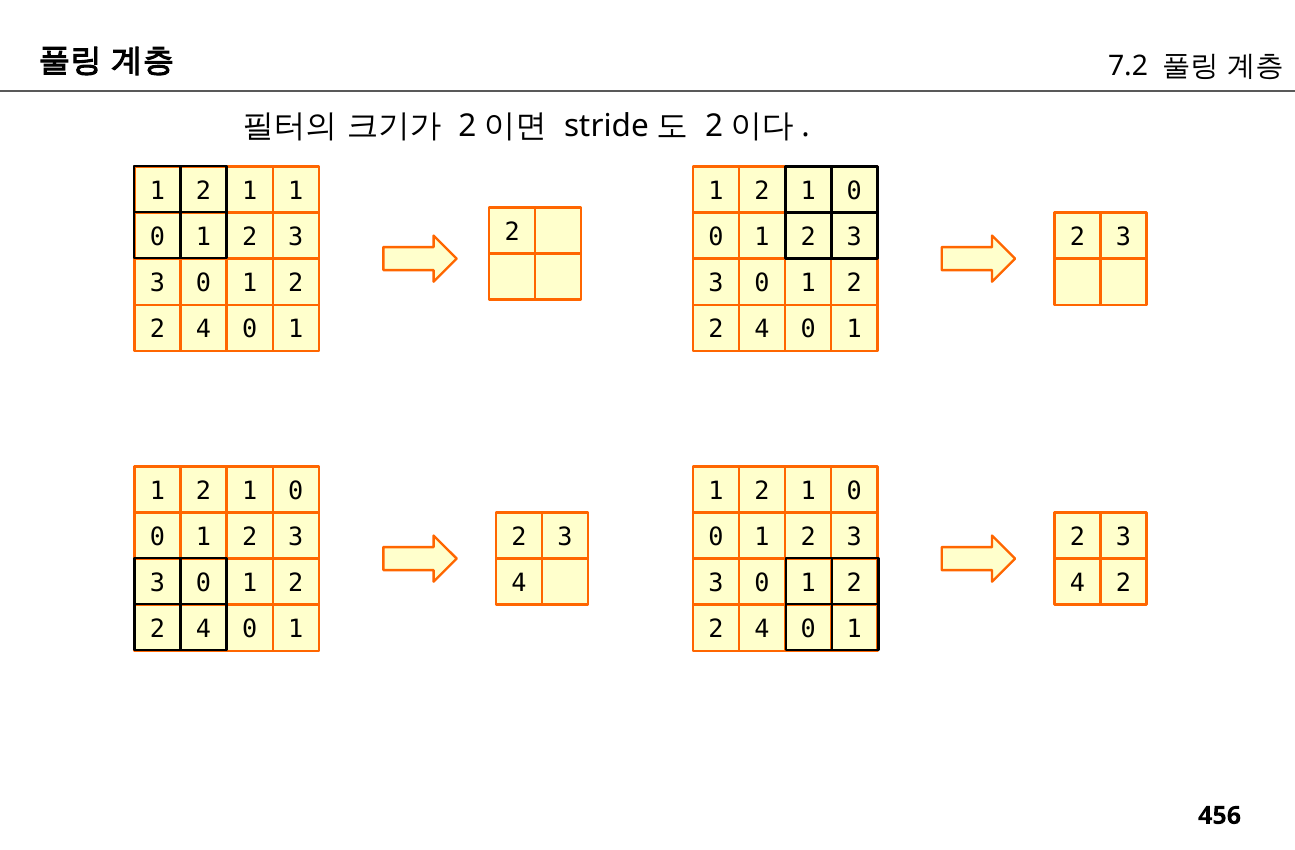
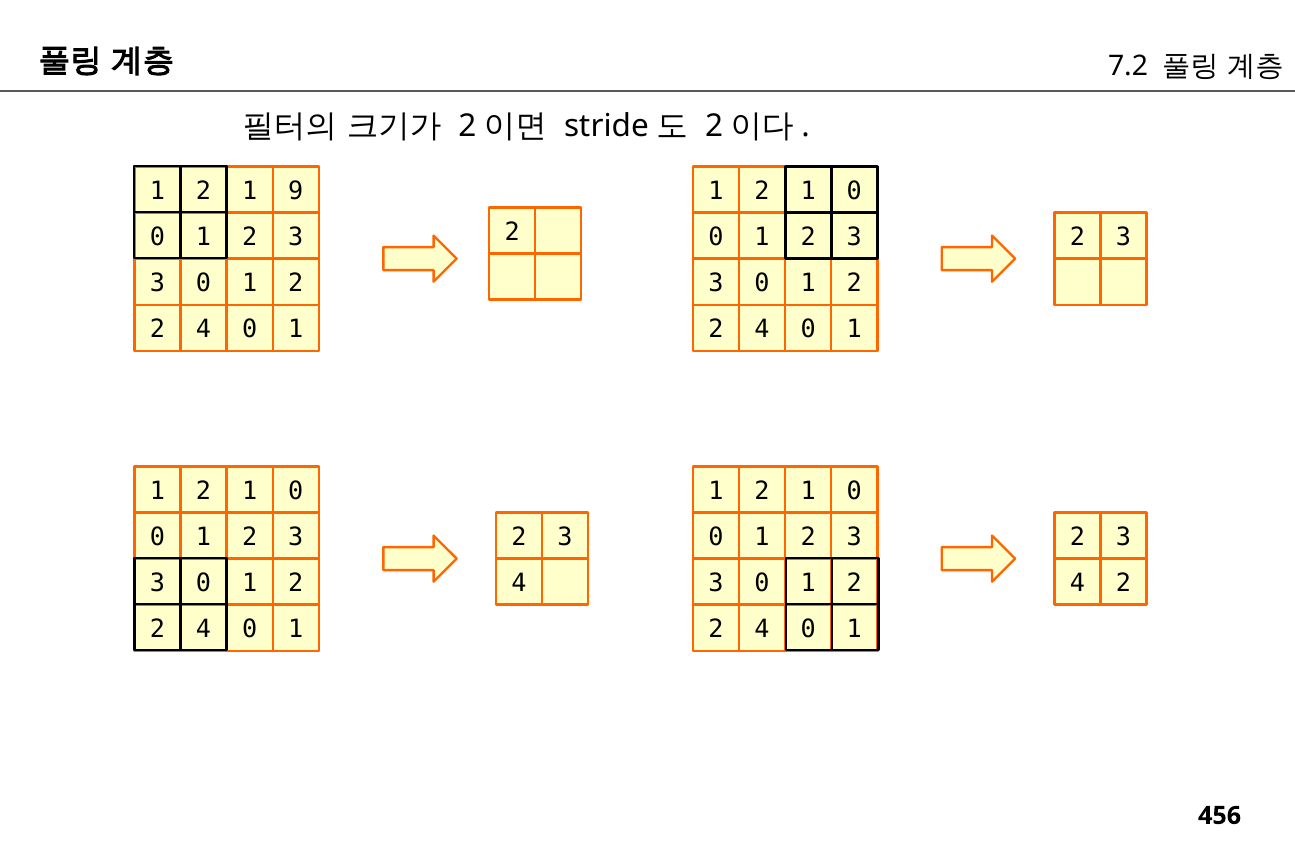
1 1: 1 -> 9
